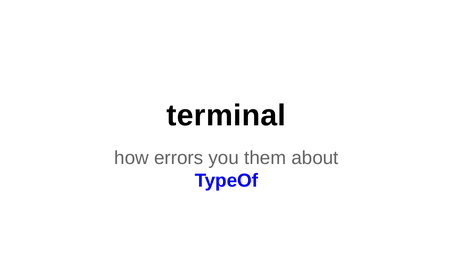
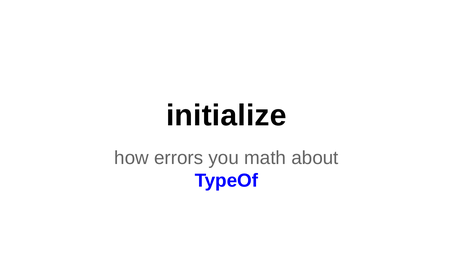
terminal: terminal -> initialize
them: them -> math
